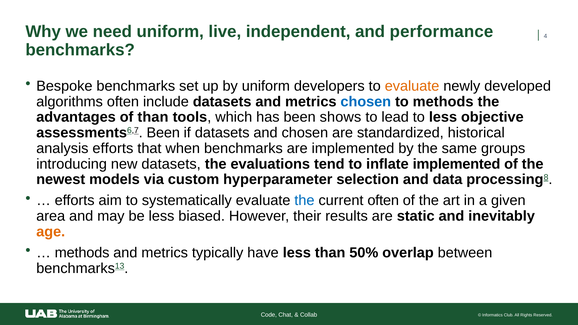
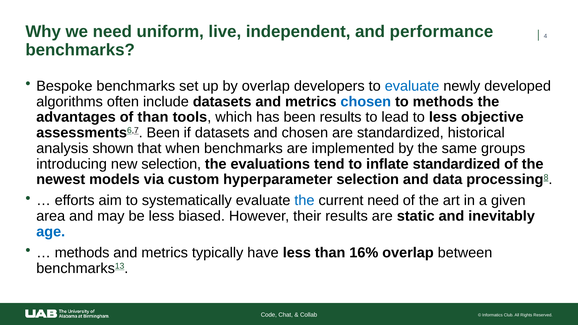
by uniform: uniform -> overlap
evaluate at (412, 86) colour: orange -> blue
been shows: shows -> results
analysis efforts: efforts -> shown
new datasets: datasets -> selection
inflate implemented: implemented -> standardized
current often: often -> need
age colour: orange -> blue
50%: 50% -> 16%
